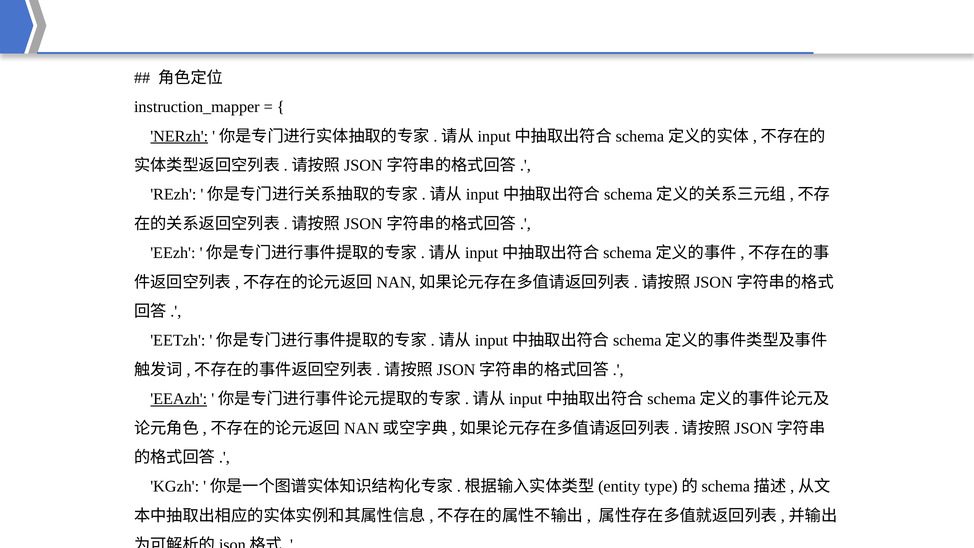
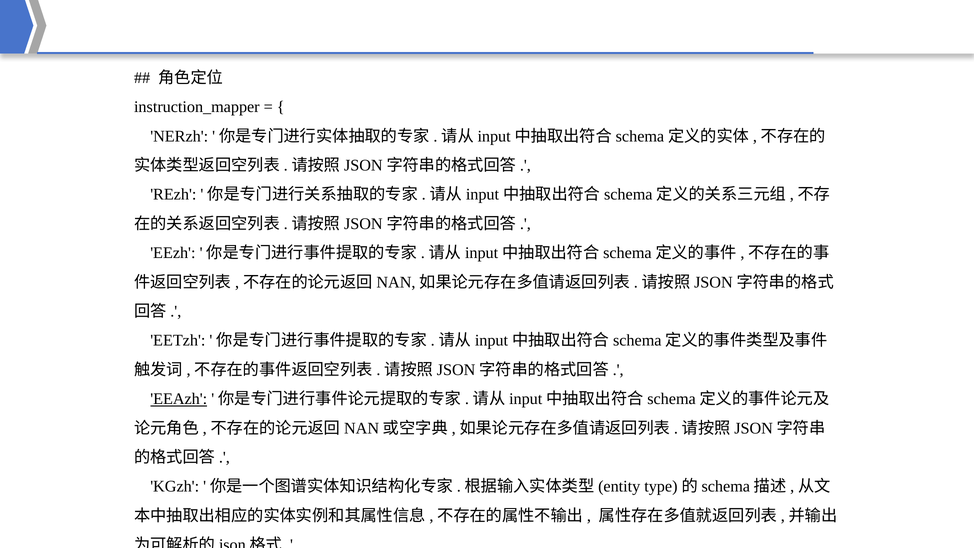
NERzh underline: present -> none
